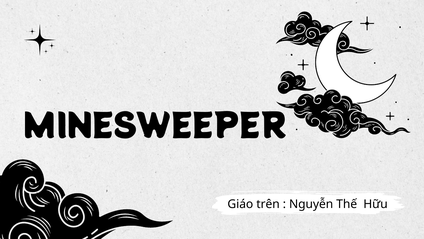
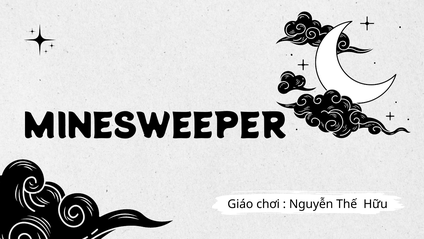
trên: trên -> chơi
